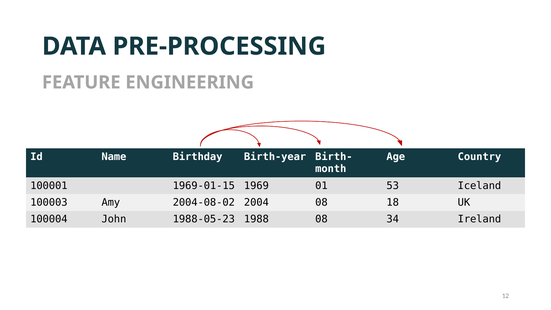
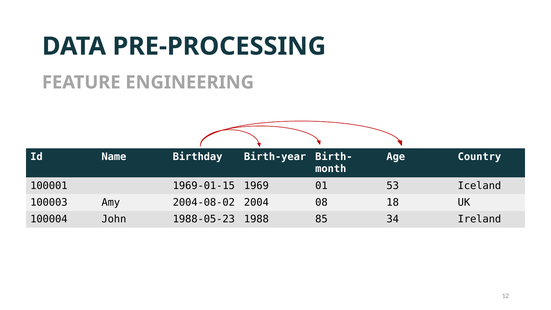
1988 08: 08 -> 85
